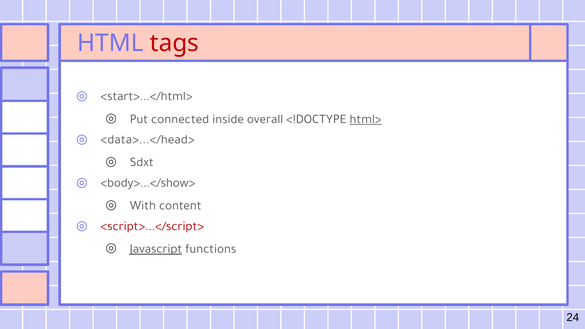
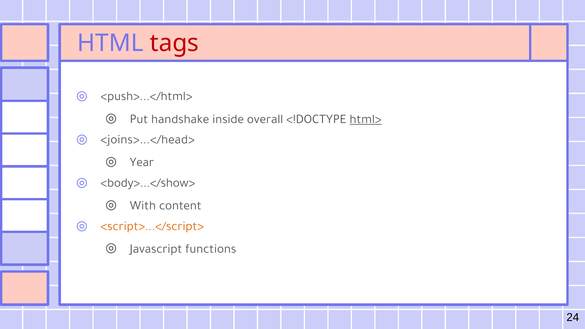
<start>...</html>: <start>...</html> -> <push>...</html>
connected: connected -> handshake
<data>...</head>: <data>...</head> -> <joins>...</head>
Sdxt: Sdxt -> Year
<script>...</script> colour: red -> orange
Javascript underline: present -> none
